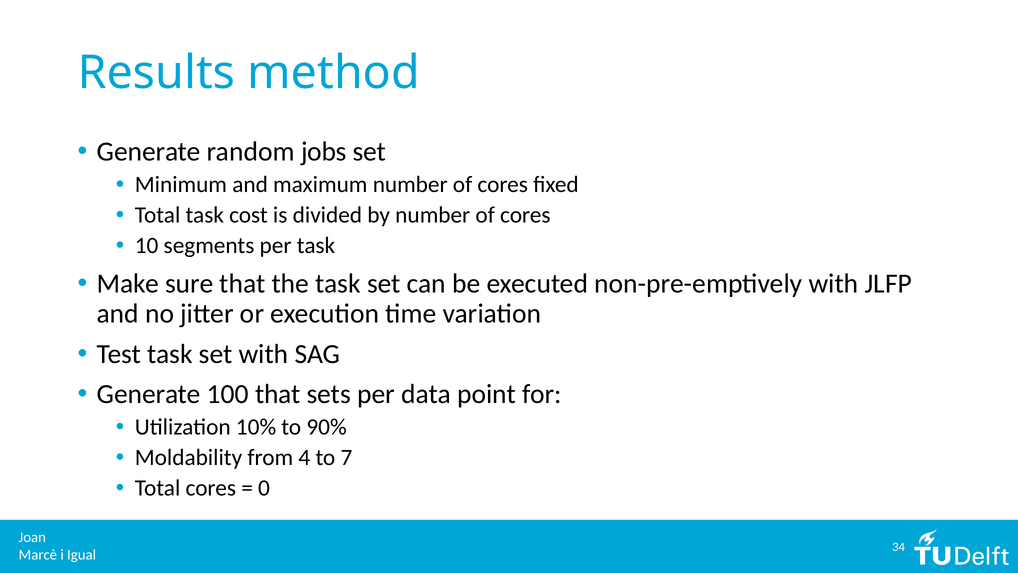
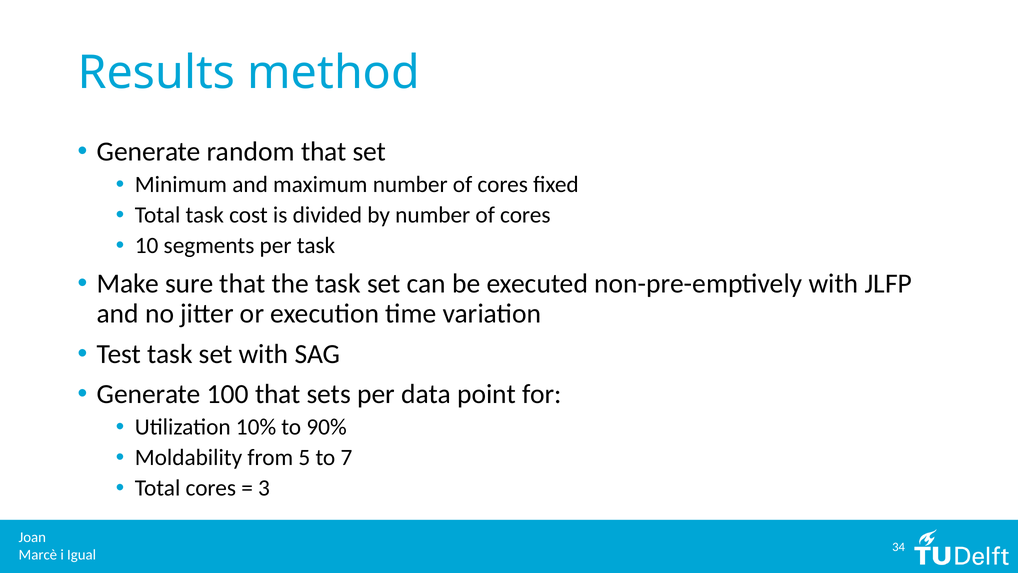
random jobs: jobs -> that
4: 4 -> 5
0: 0 -> 3
